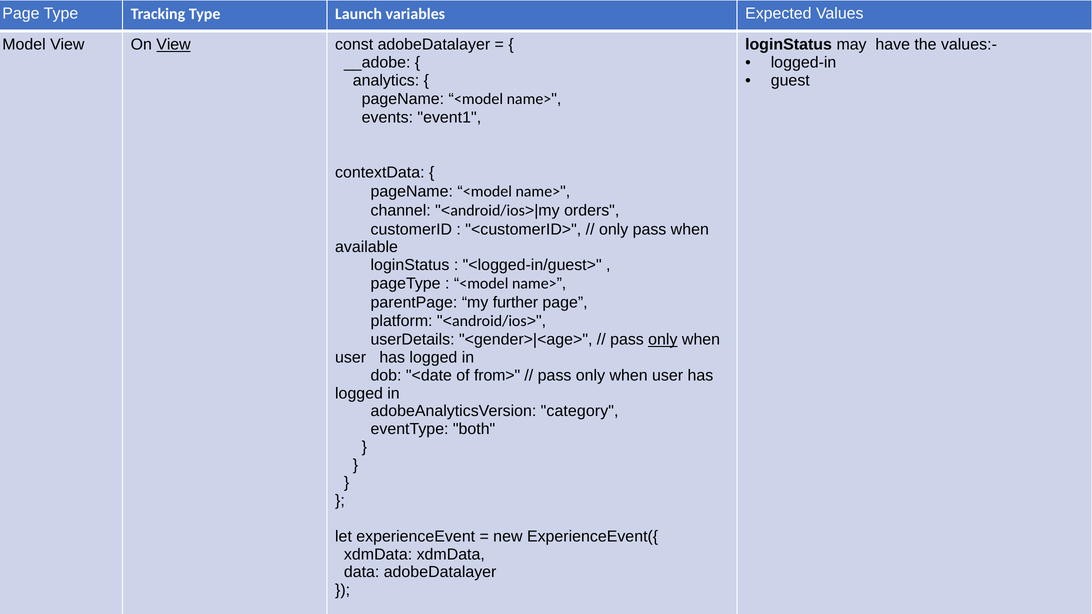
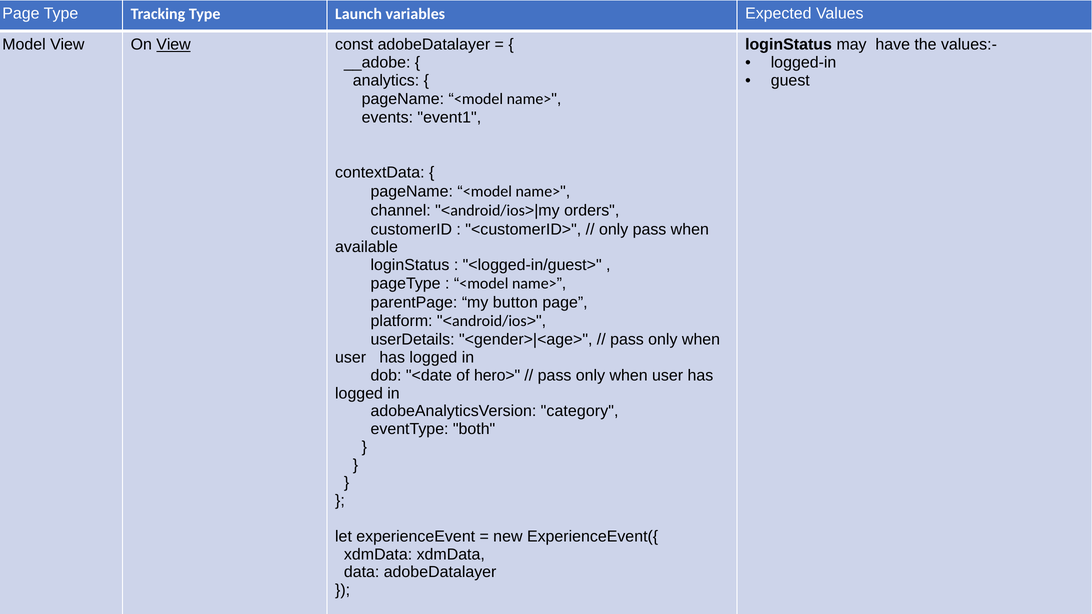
further: further -> button
only at (663, 340) underline: present -> none
from>: from> -> hero>
